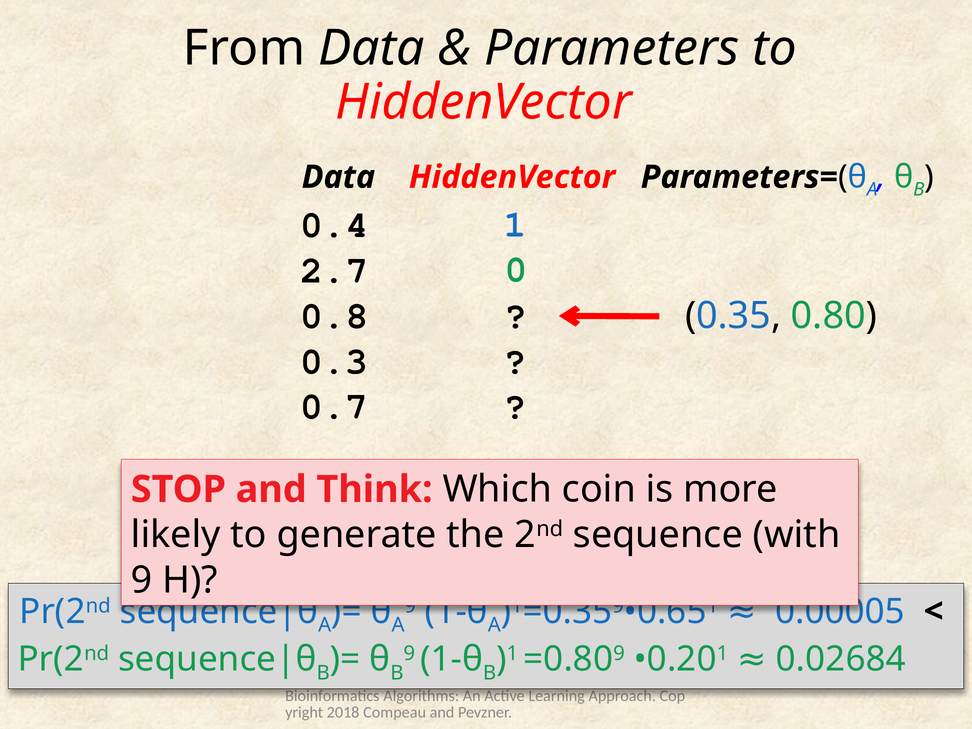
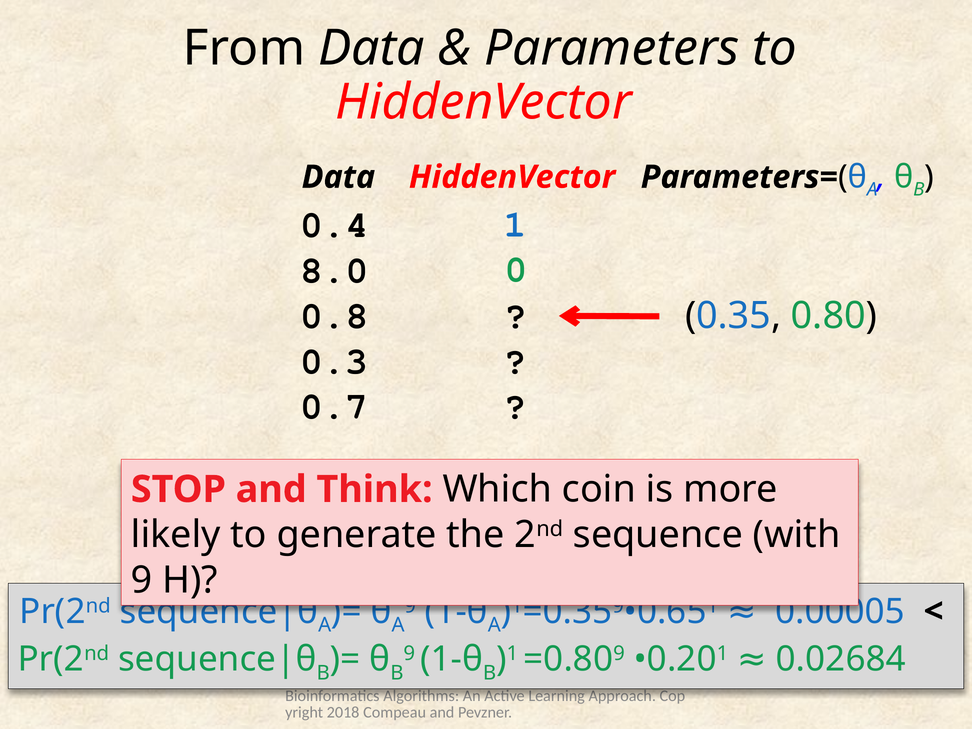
2.7: 2.7 -> 8.0
